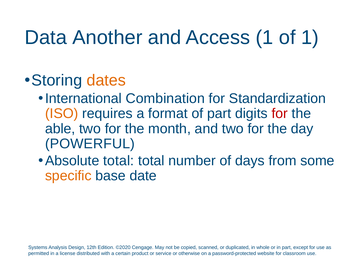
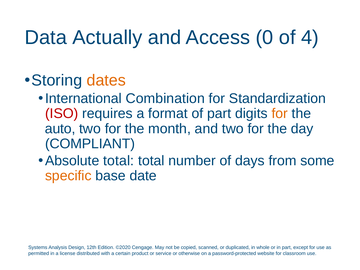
Another: Another -> Actually
Access 1: 1 -> 0
of 1: 1 -> 4
ISO colour: orange -> red
for at (280, 114) colour: red -> orange
able: able -> auto
POWERFUL: POWERFUL -> COMPLIANT
